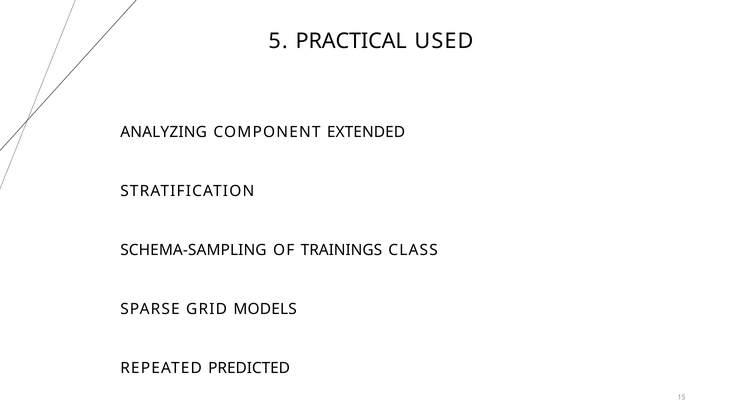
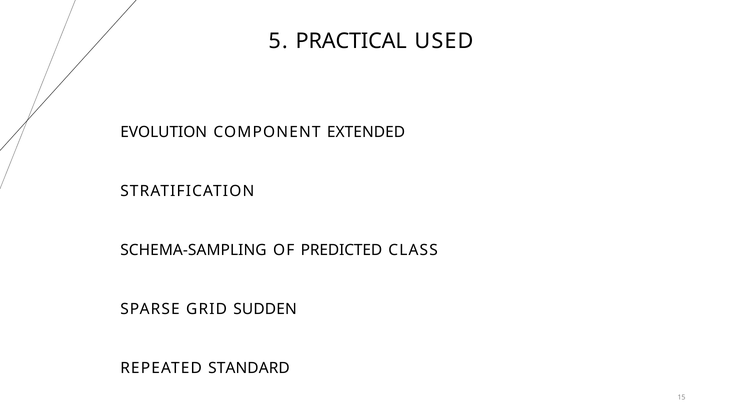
ANALYZING: ANALYZING -> EVOLUTION
TRAININGS: TRAININGS -> PREDICTED
MODELS: MODELS -> SUDDEN
PREDICTED: PREDICTED -> STANDARD
